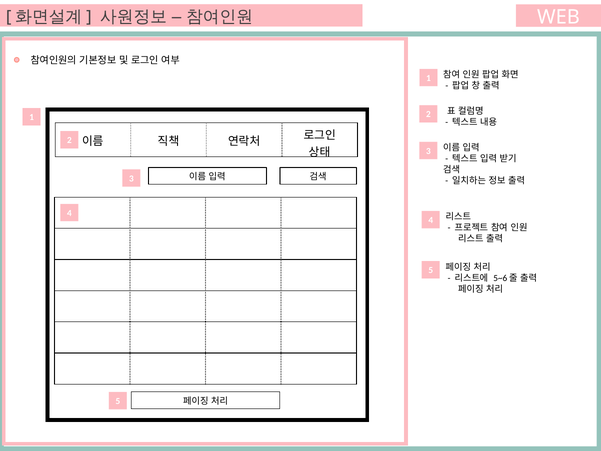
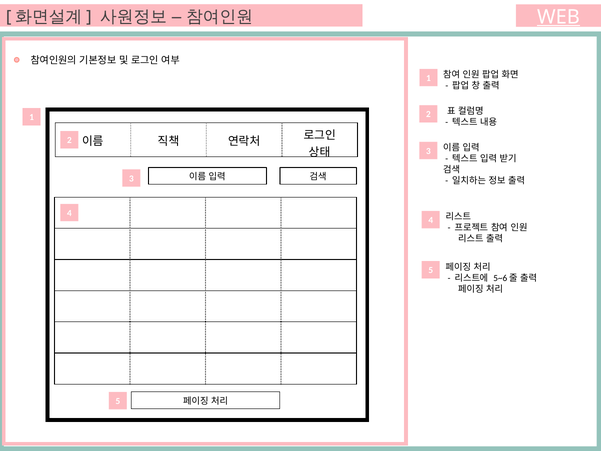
WEB underline: none -> present
